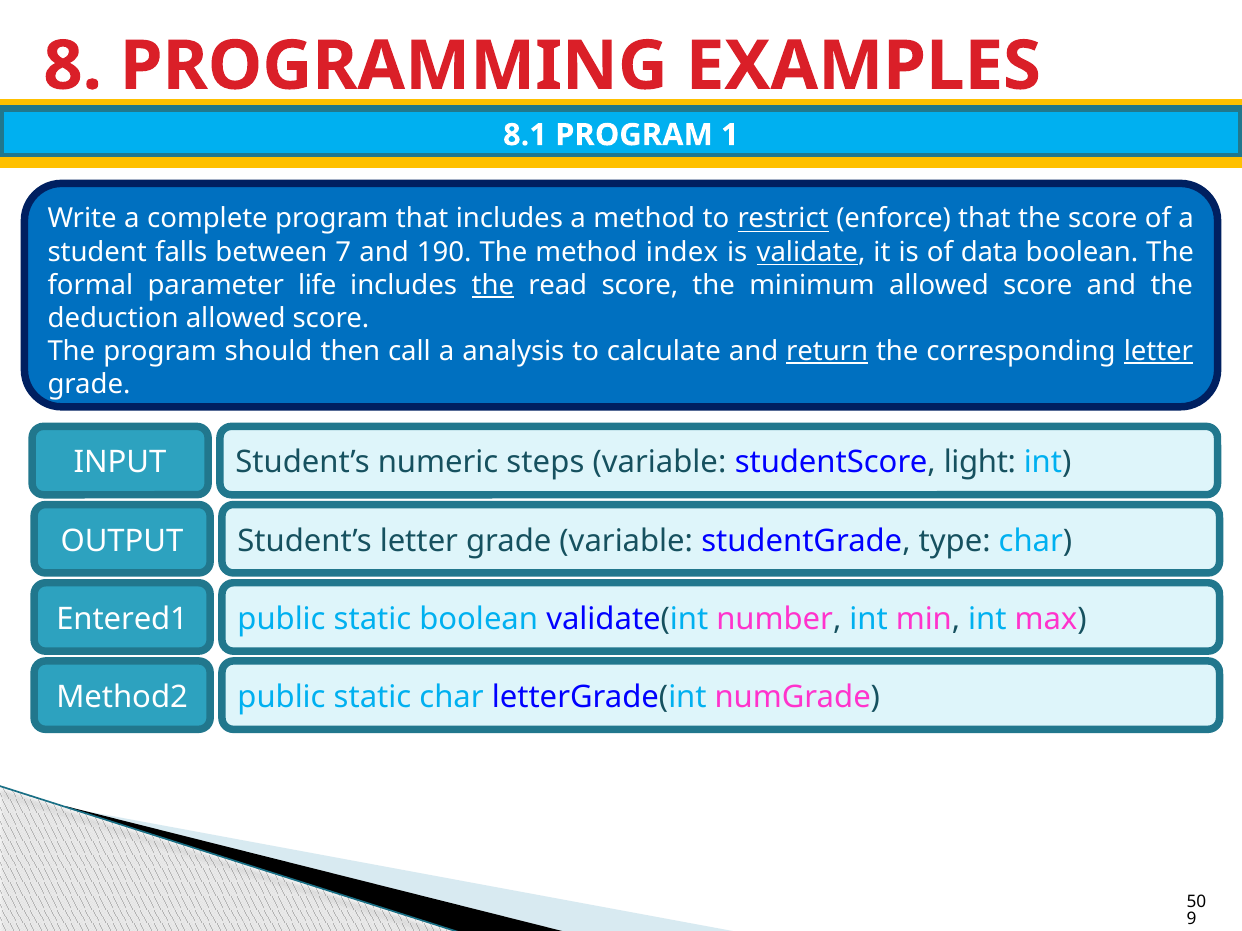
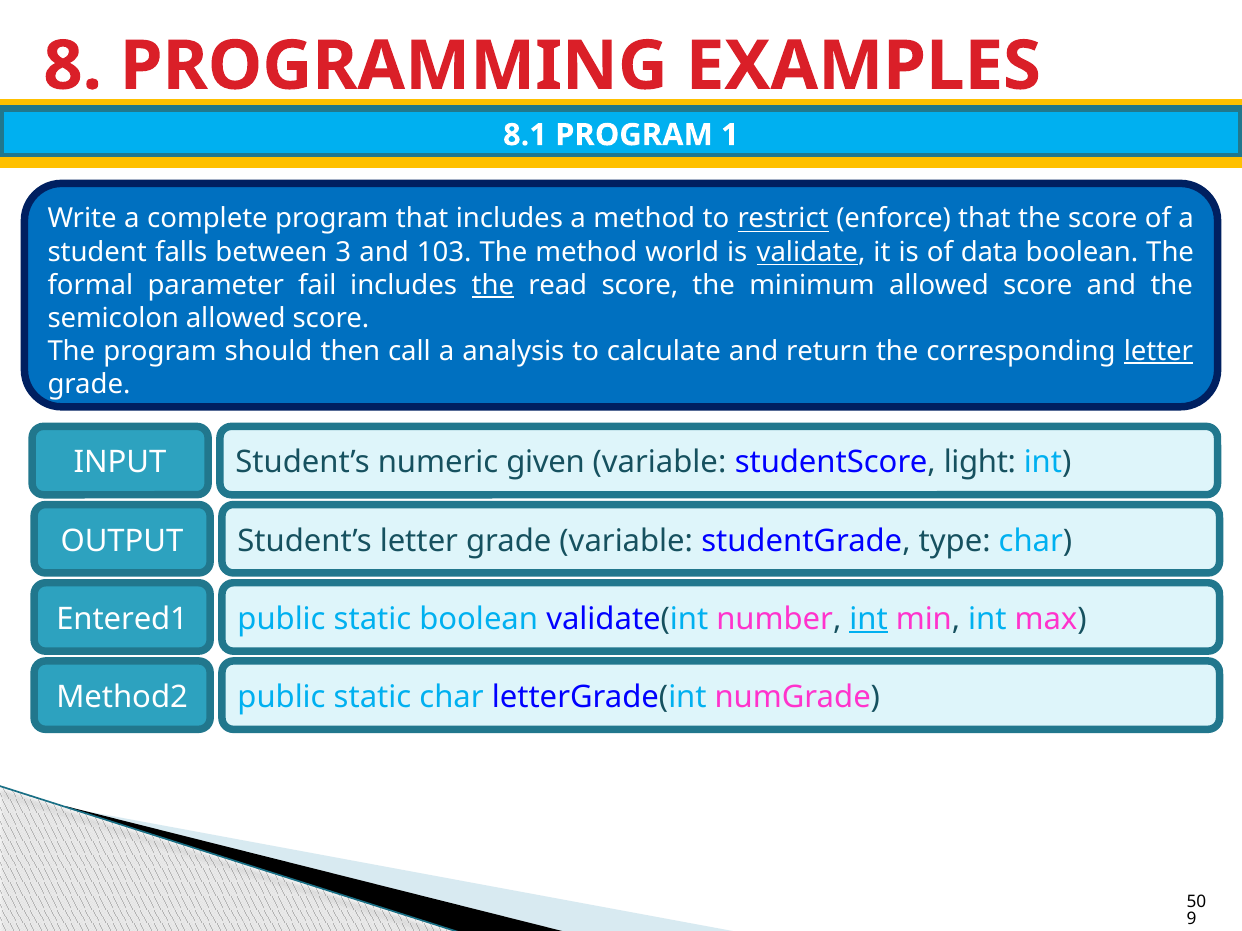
7: 7 -> 3
190: 190 -> 103
index: index -> world
life: life -> fail
deduction: deduction -> semicolon
return underline: present -> none
steps: steps -> given
int at (869, 619) underline: none -> present
